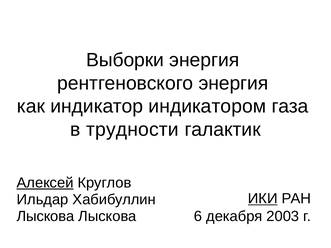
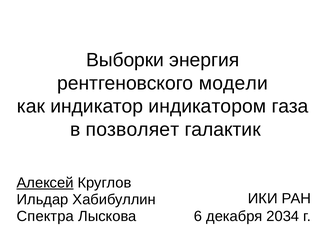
рентгеновского энергия: энергия -> модели
трудности: трудности -> позволяет
ИКИ underline: present -> none
2003: 2003 -> 2034
Лыскова at (45, 217): Лыскова -> Спектра
